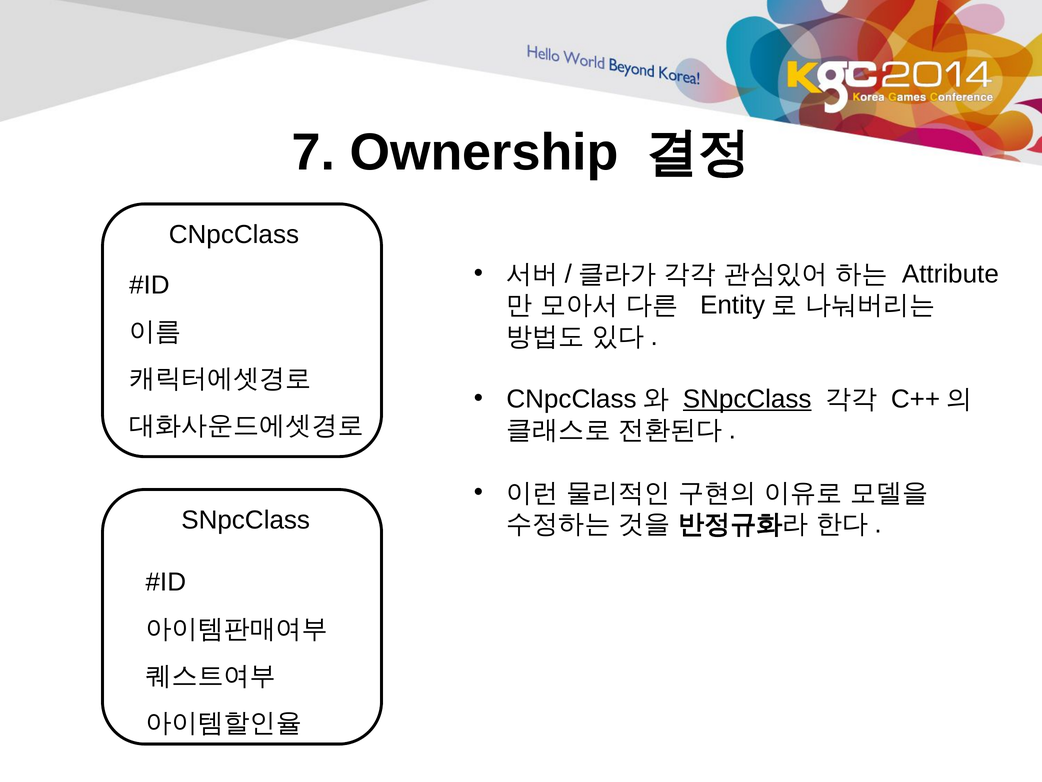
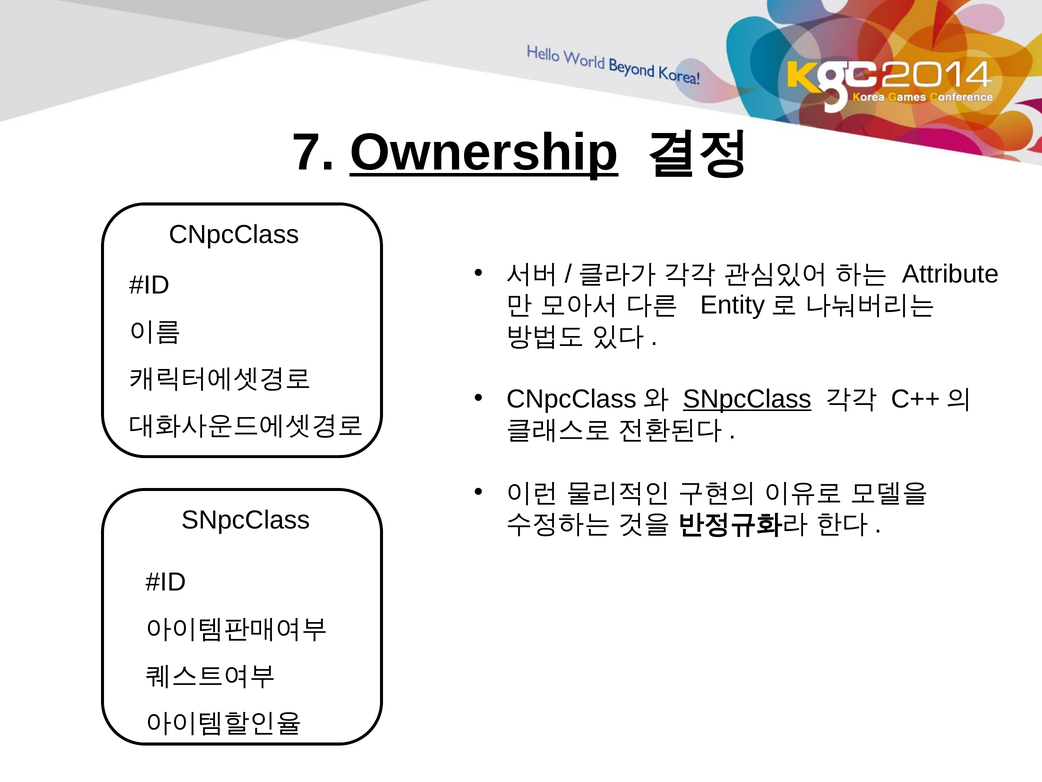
Ownership underline: none -> present
